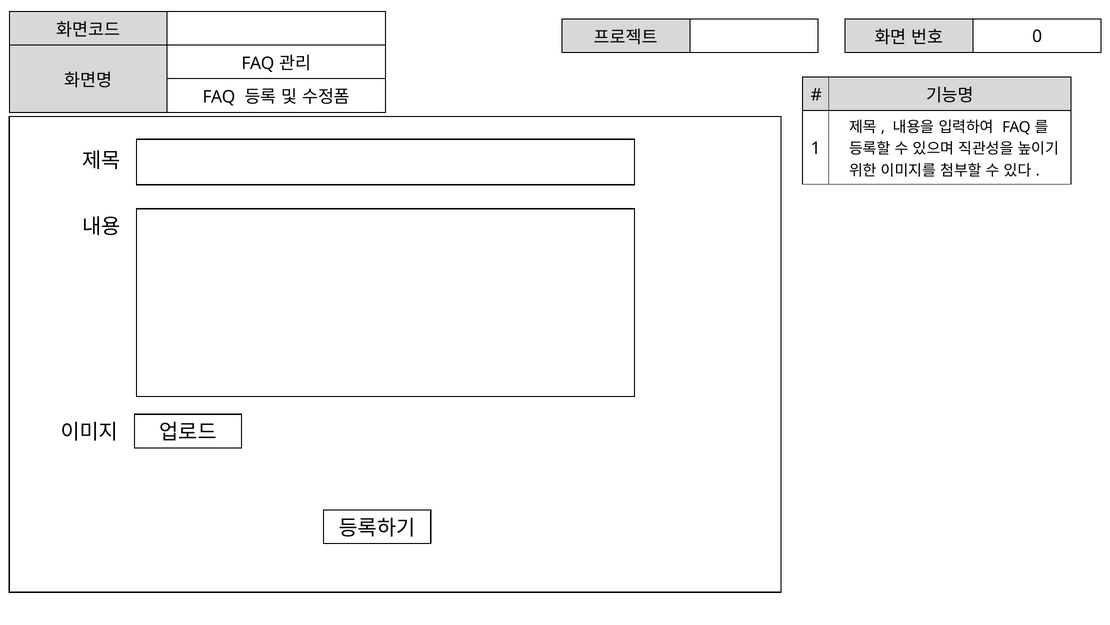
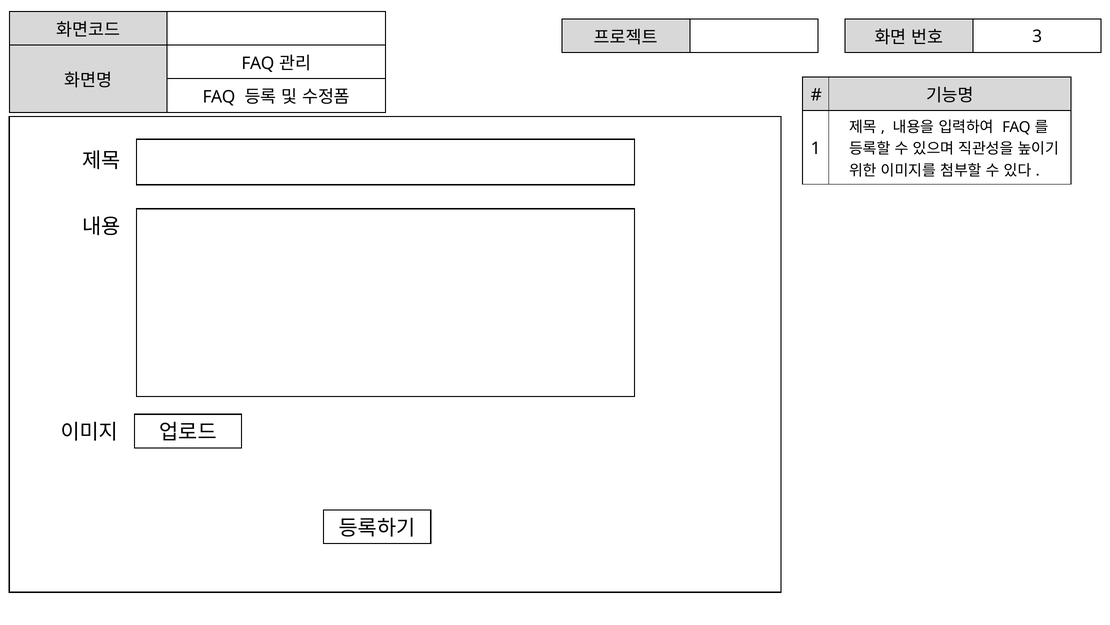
0: 0 -> 3
